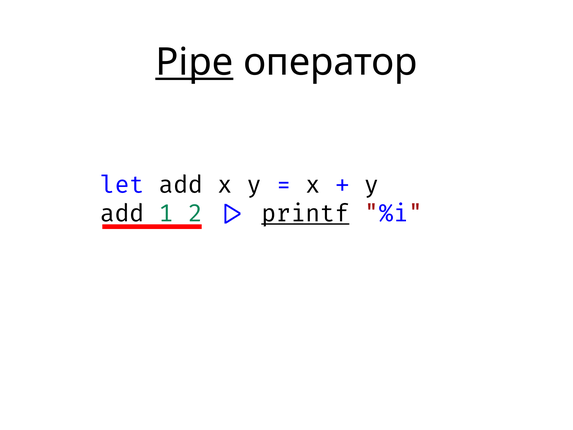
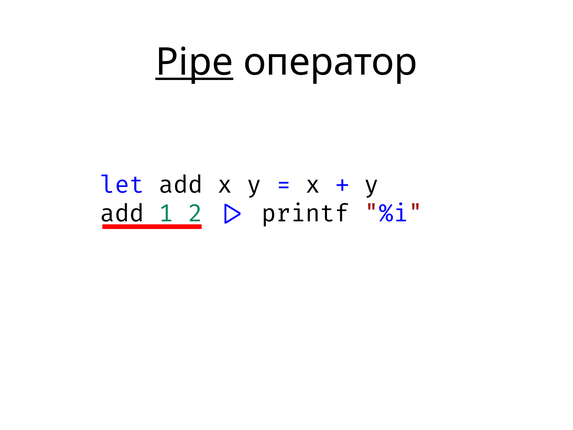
printf underline: present -> none
